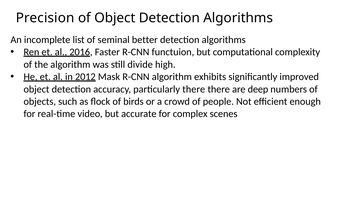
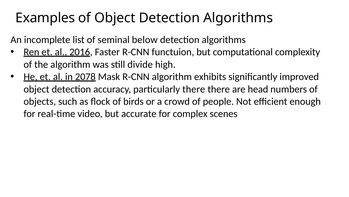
Precision: Precision -> Examples
better: better -> below
2012: 2012 -> 2078
deep: deep -> head
